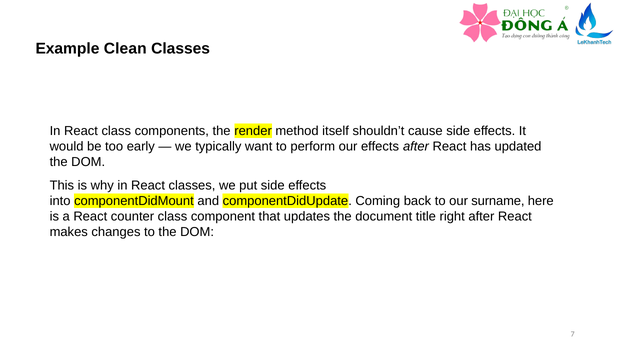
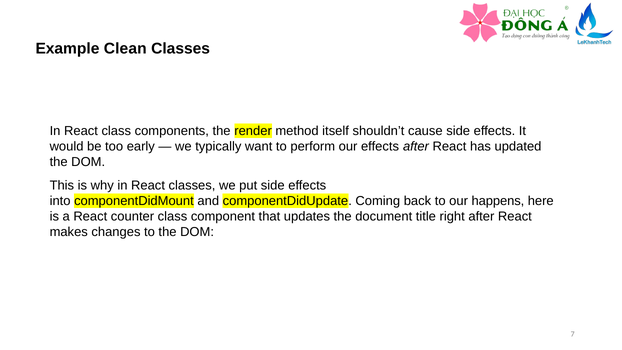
surname: surname -> happens
